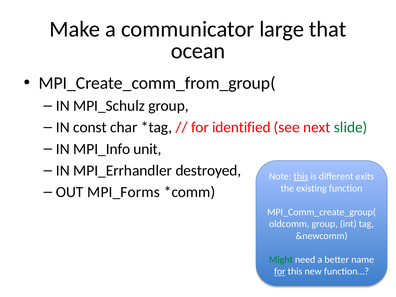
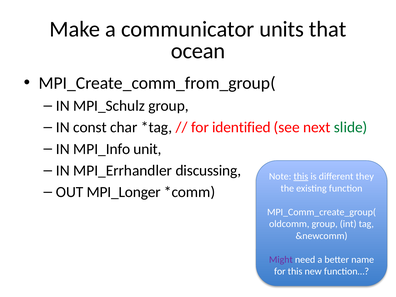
large: large -> units
destroyed: destroyed -> discussing
exits: exits -> they
MPI_Forms: MPI_Forms -> MPI_Longer
Might colour: green -> purple
for at (280, 271) underline: present -> none
